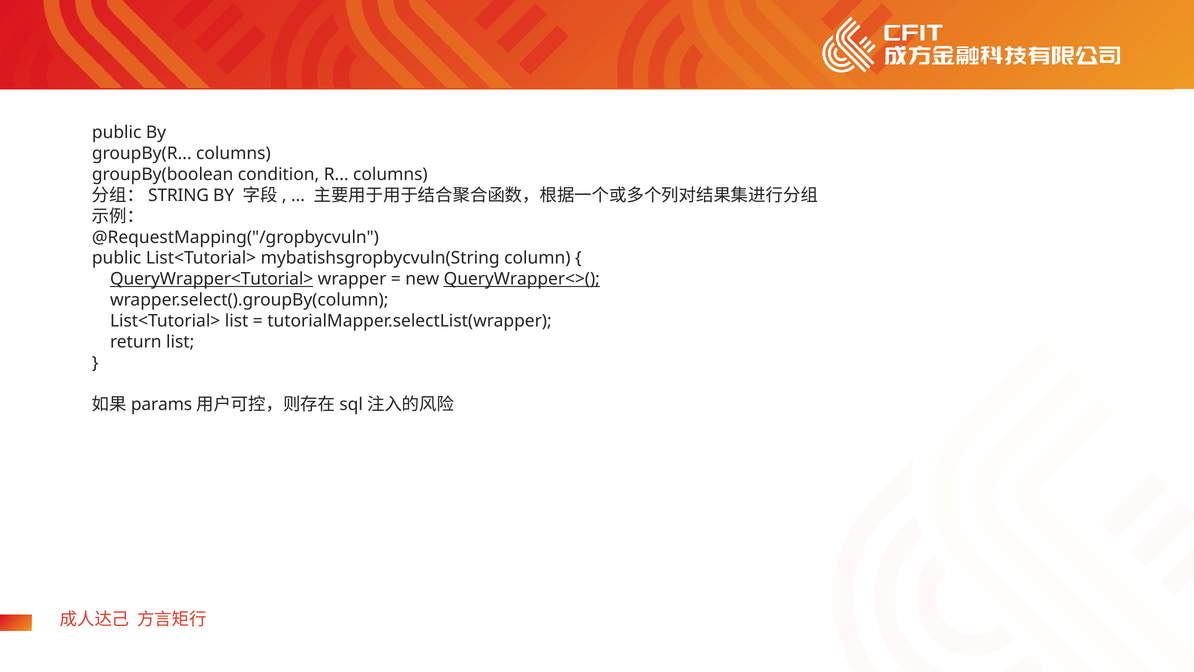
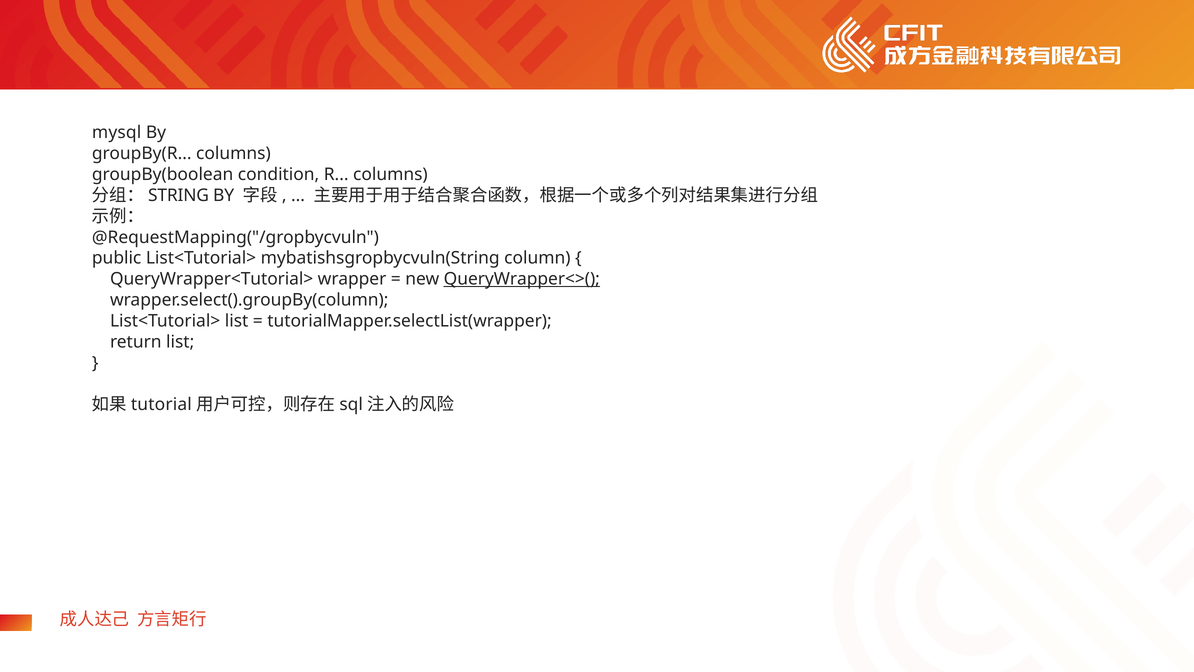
public at (117, 133): public -> mysql
QueryWrapper<Tutorial> underline: present -> none
params: params -> tutorial
